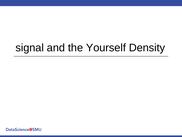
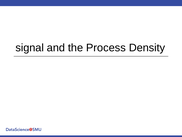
Yourself: Yourself -> Process
